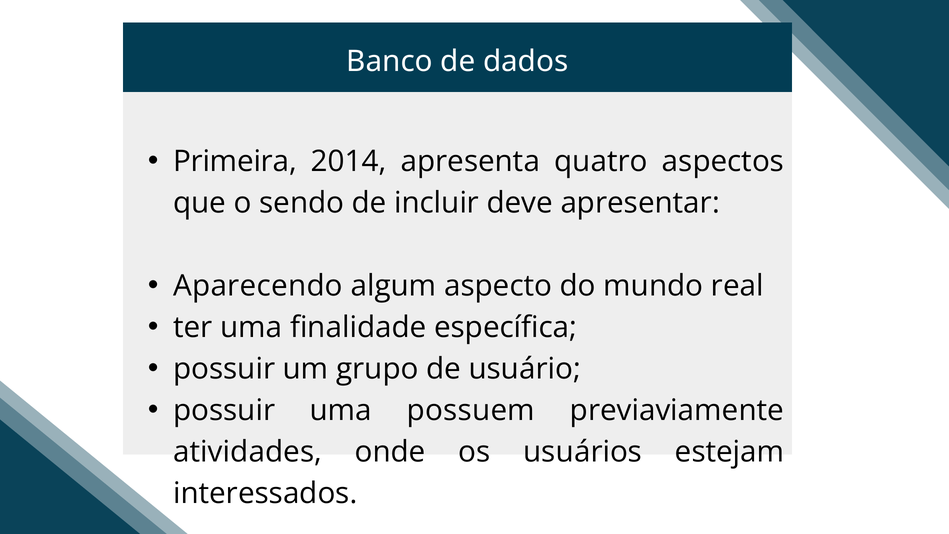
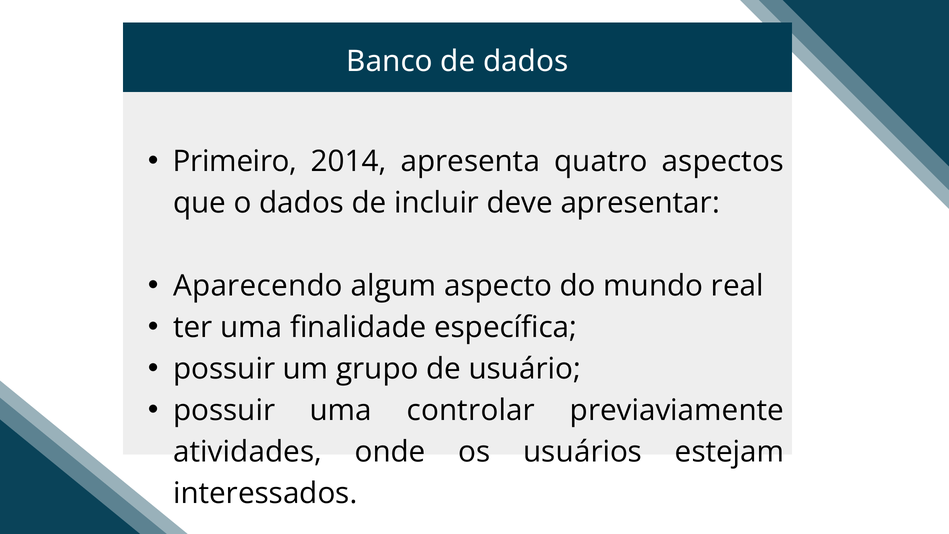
Primeira: Primeira -> Primeiro
o sendo: sendo -> dados
possuem: possuem -> controlar
